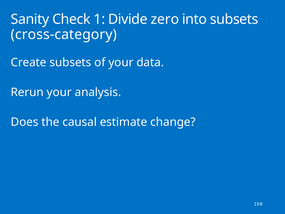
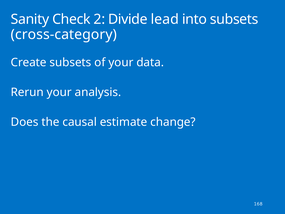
1: 1 -> 2
zero: zero -> lead
